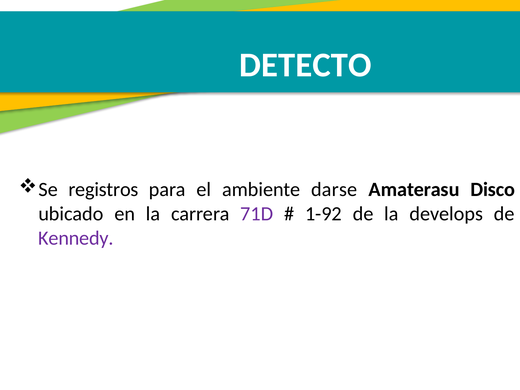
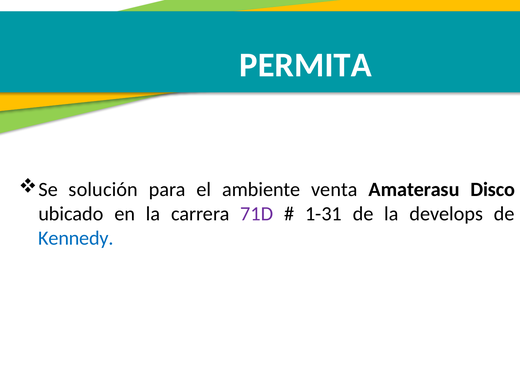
DETECTO: DETECTO -> PERMITA
registros: registros -> solución
darse: darse -> venta
1-92: 1-92 -> 1-31
Kennedy colour: purple -> blue
